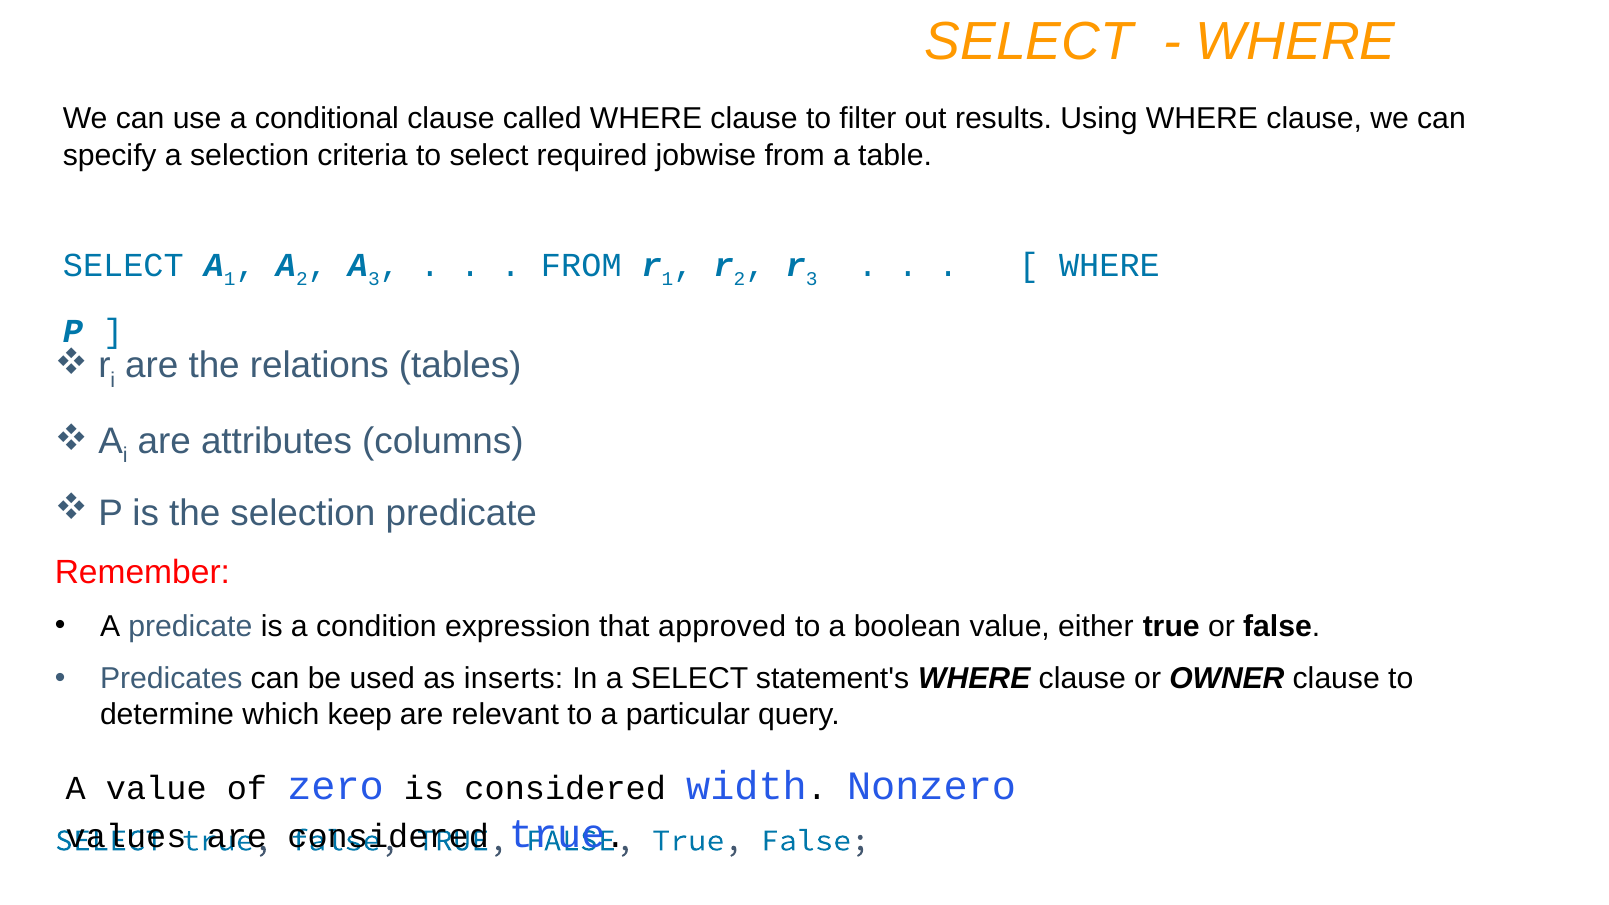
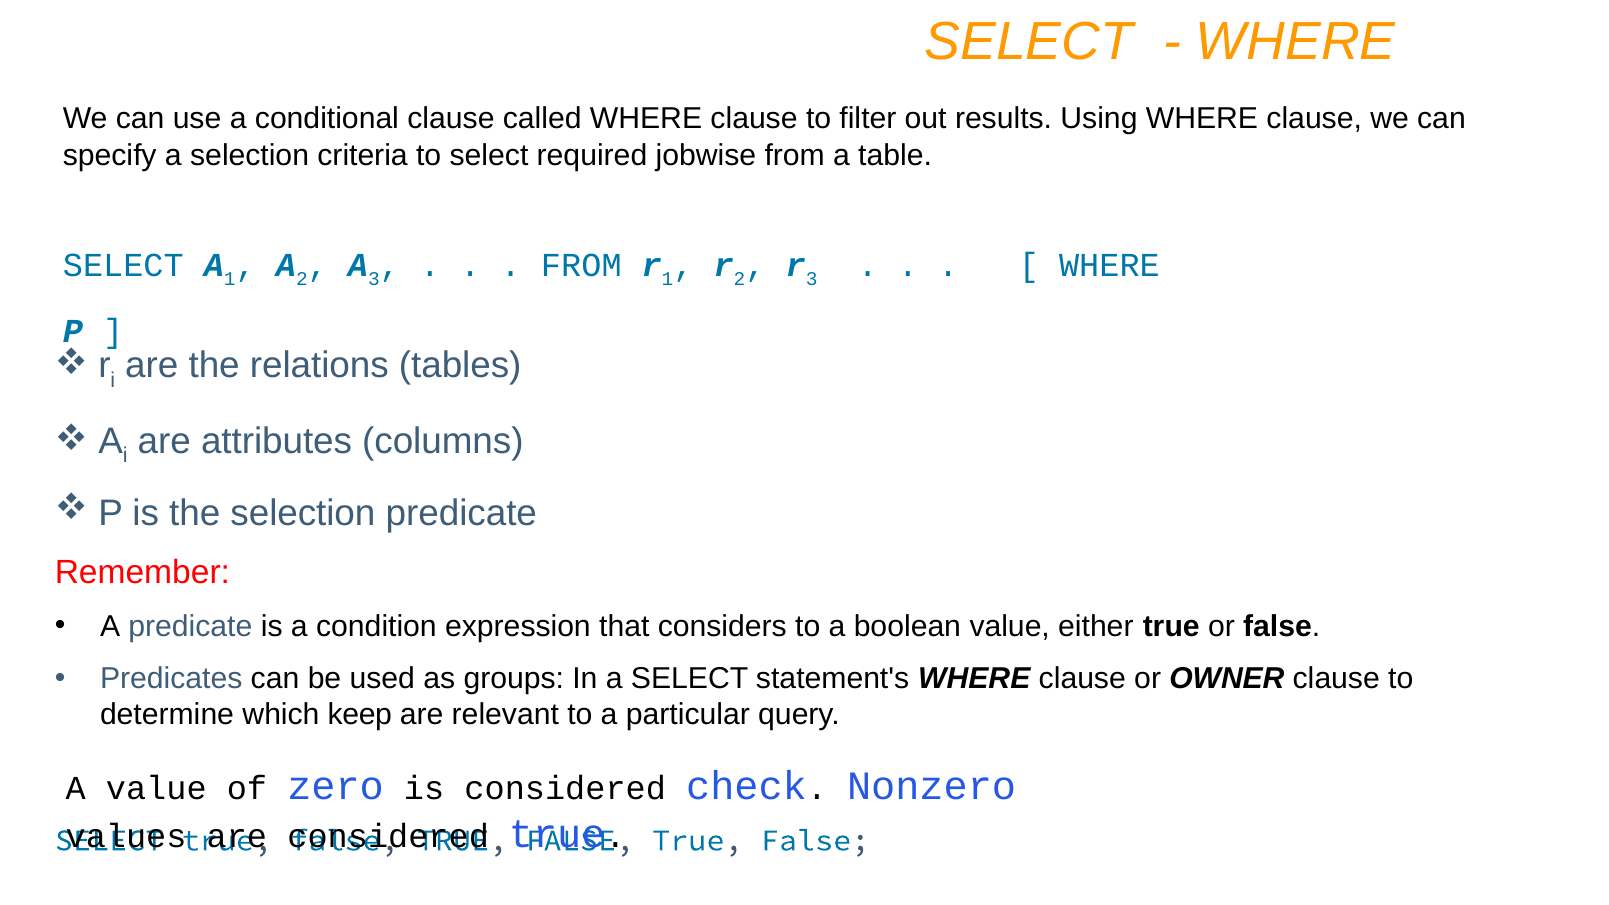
approved: approved -> considers
inserts: inserts -> groups
width: width -> check
